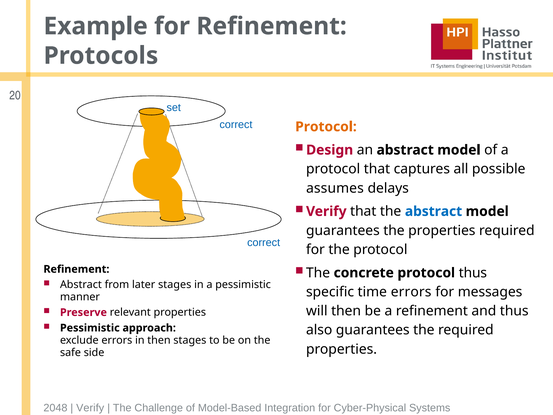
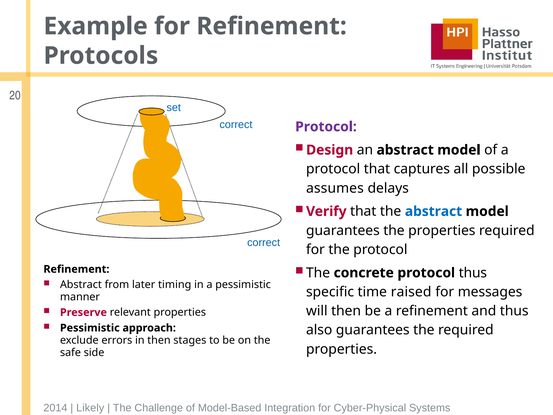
Protocol at (326, 127) colour: orange -> purple
later stages: stages -> timing
time errors: errors -> raised
2048: 2048 -> 2014
Verify at (90, 408): Verify -> Likely
